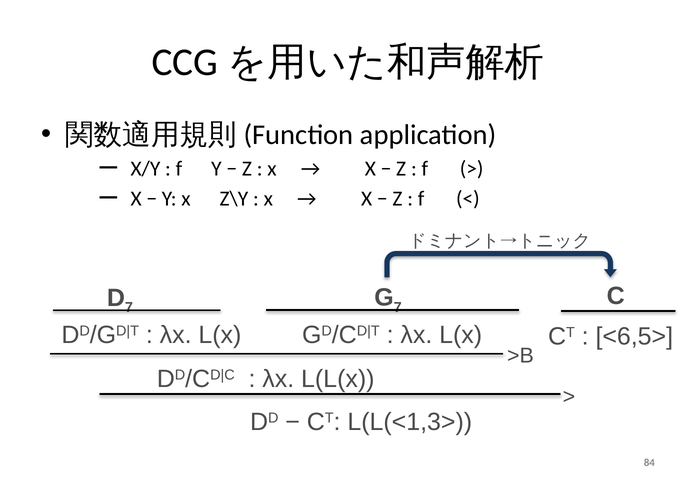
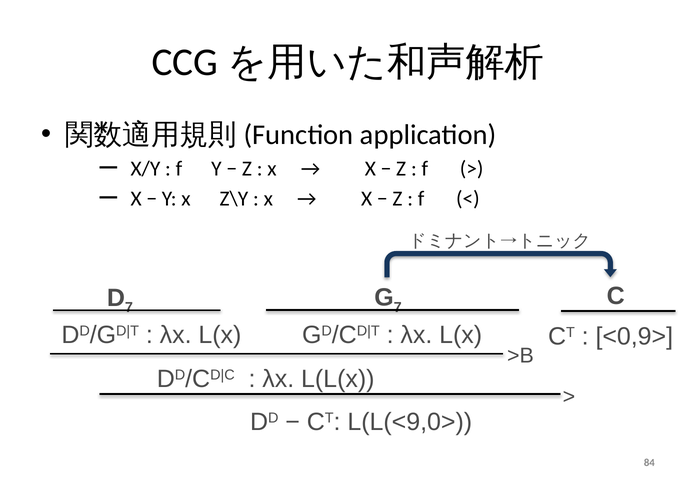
<6,5>: <6,5> -> <0,9>
L(L(<1,3>: L(L(<1,3> -> L(L(<9,0>
